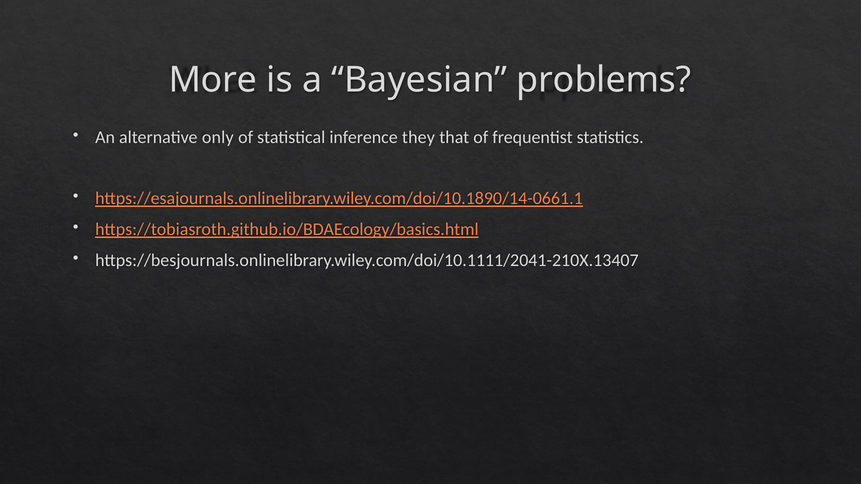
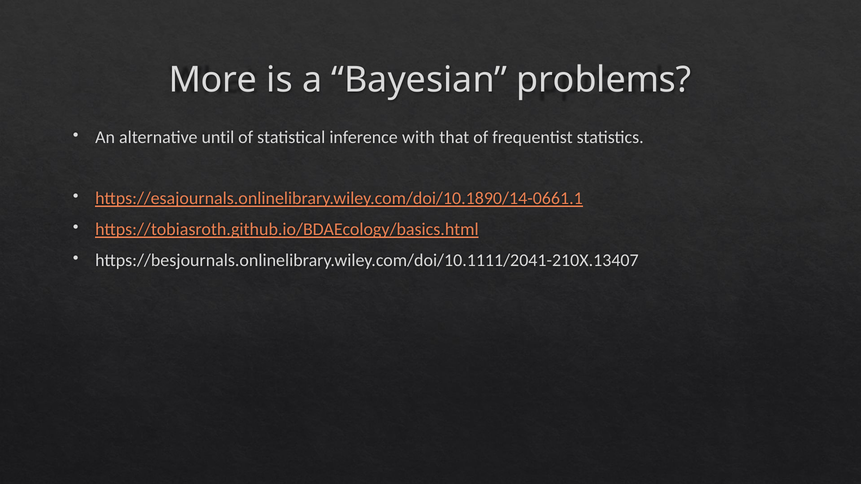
only: only -> until
they: they -> with
